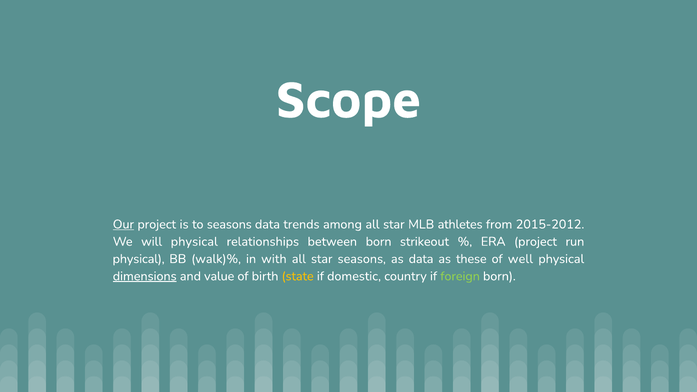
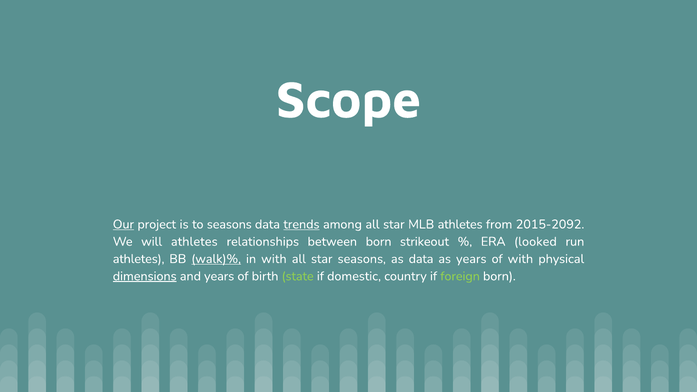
trends underline: none -> present
2015-2012: 2015-2012 -> 2015-2092
will physical: physical -> athletes
ERA project: project -> looked
physical at (139, 259): physical -> athletes
walk)% underline: none -> present
as these: these -> years
of well: well -> with
and value: value -> years
state colour: yellow -> light green
